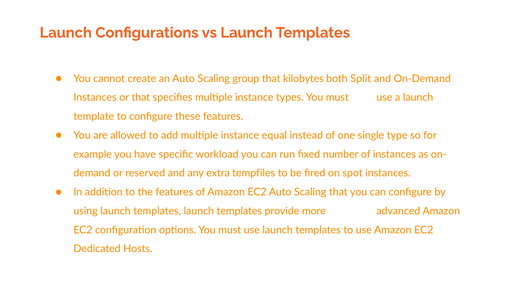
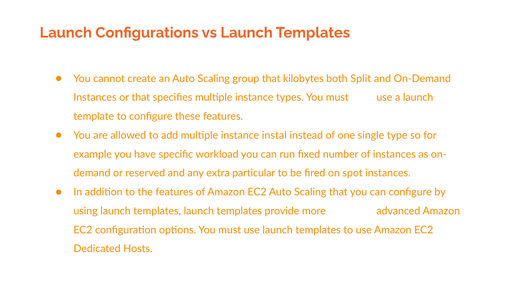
equal: equal -> instal
tempfiles: tempfiles -> particular
